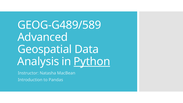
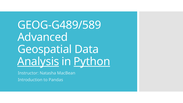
Analysis underline: none -> present
